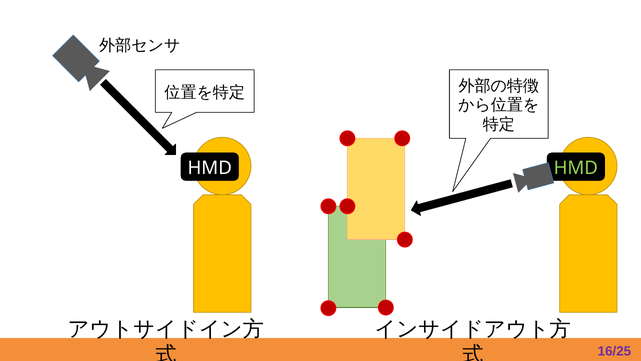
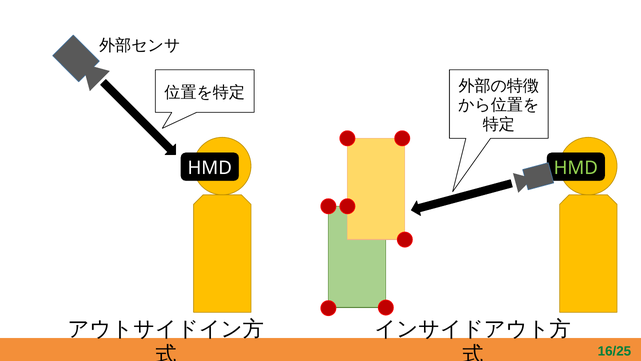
16/25 colour: purple -> green
